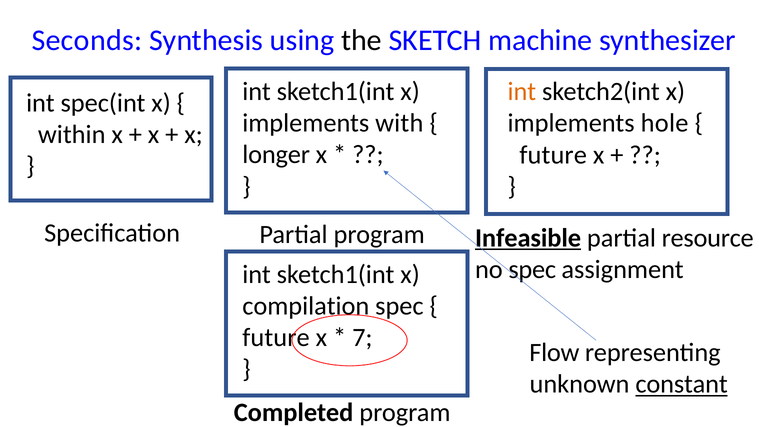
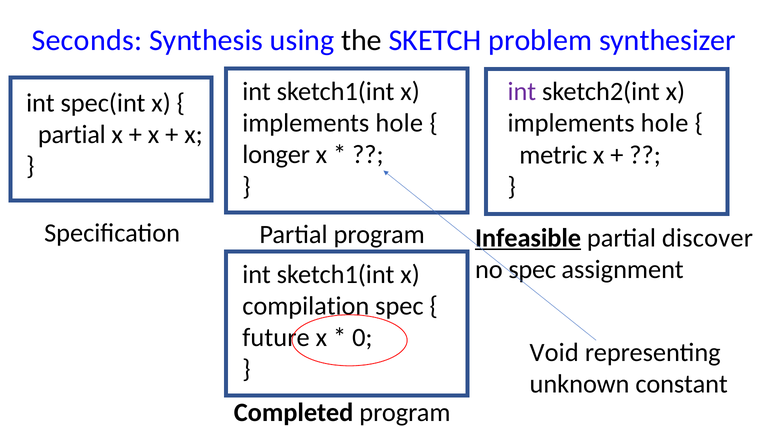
machine: machine -> problem
int at (522, 92) colour: orange -> purple
with at (399, 123): with -> hole
within at (72, 134): within -> partial
future at (553, 155): future -> metric
resource: resource -> discover
7: 7 -> 0
Flow: Flow -> Void
constant underline: present -> none
